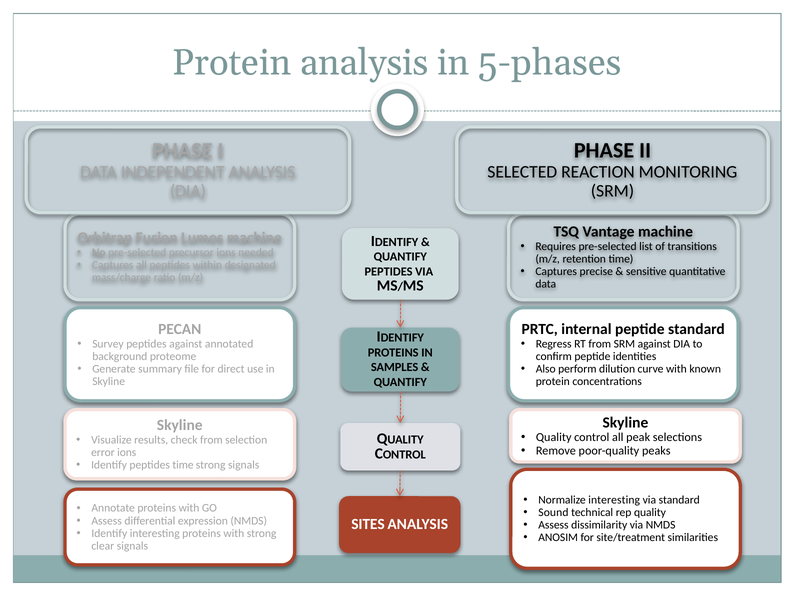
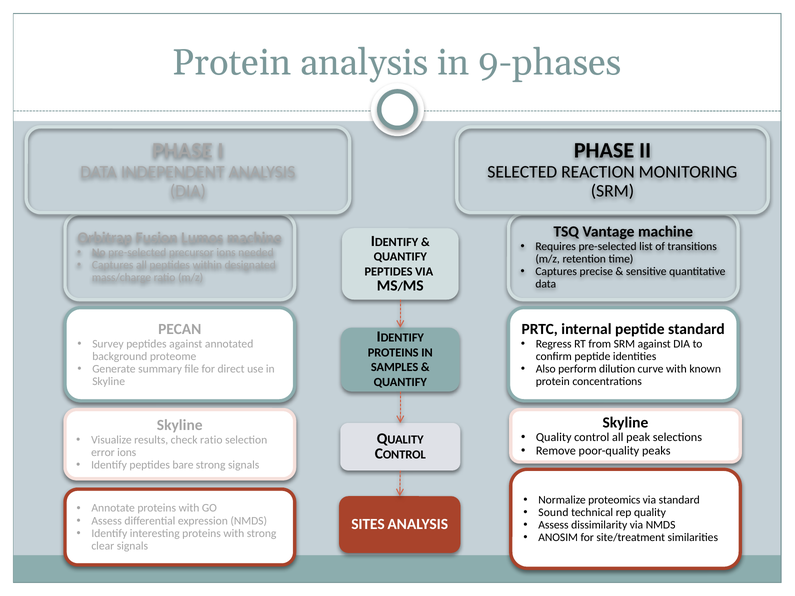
5-phases: 5-phases -> 9-phases
check from: from -> ratio
peptides time: time -> bare
Normalize interesting: interesting -> proteomics
